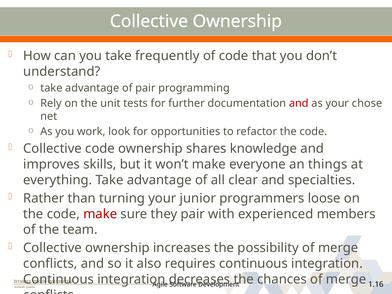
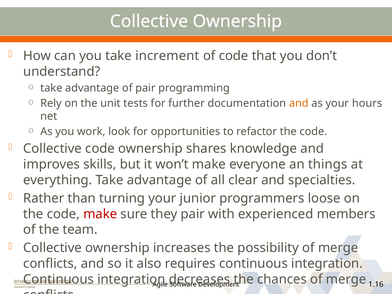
frequently: frequently -> increment
and at (299, 103) colour: red -> orange
chose: chose -> hours
